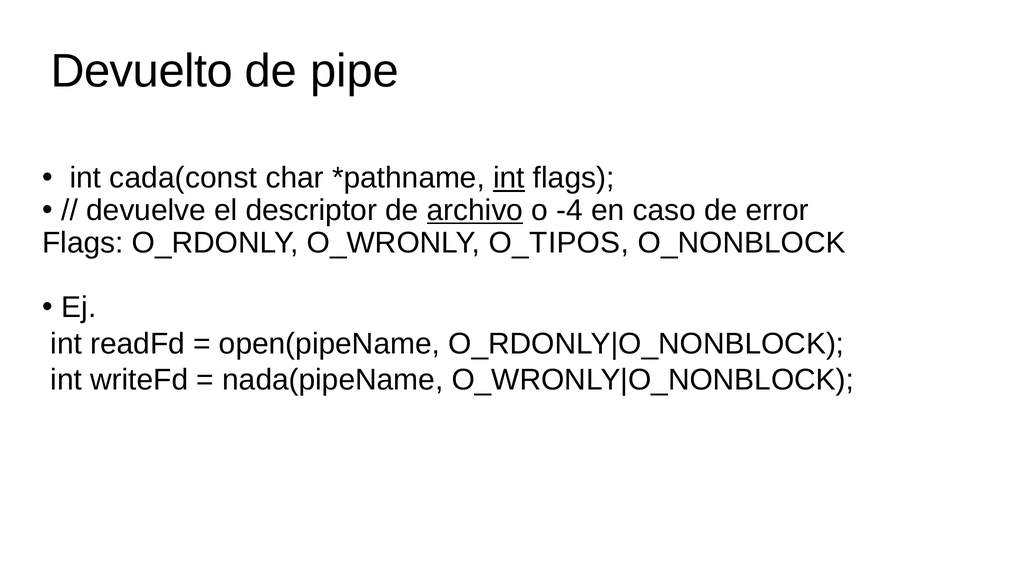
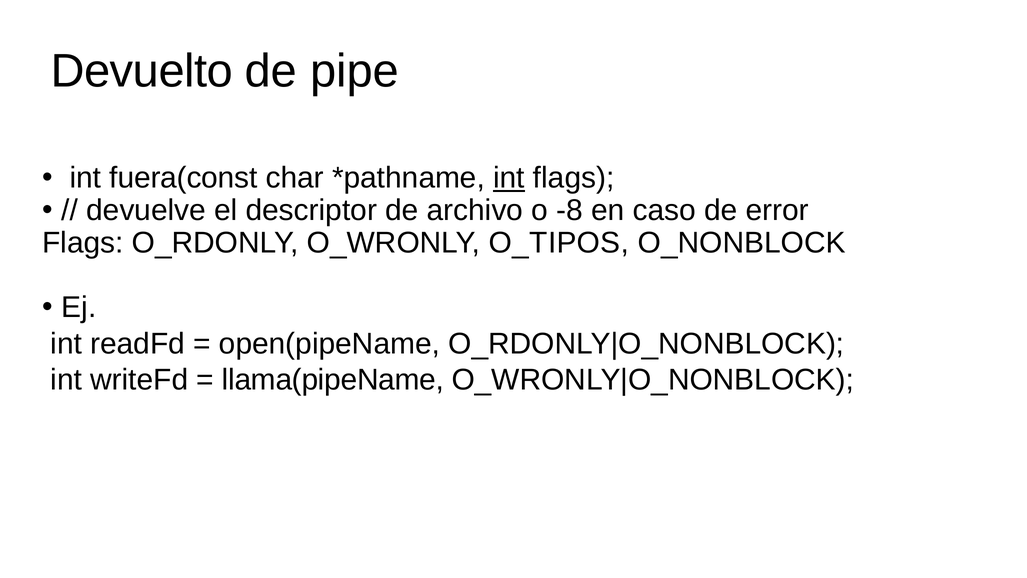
cada(const: cada(const -> fuera(const
archivo underline: present -> none
-4: -4 -> -8
nada(pipeName: nada(pipeName -> llama(pipeName
